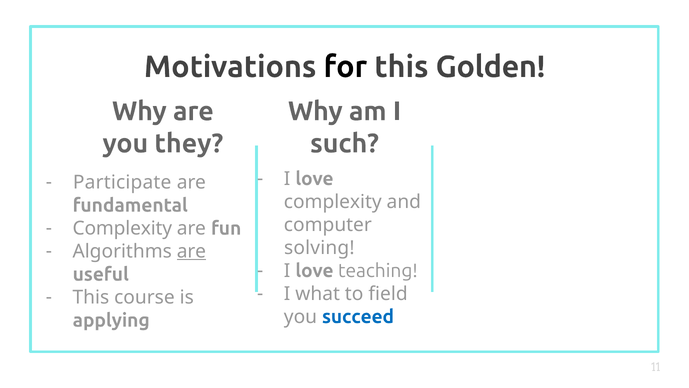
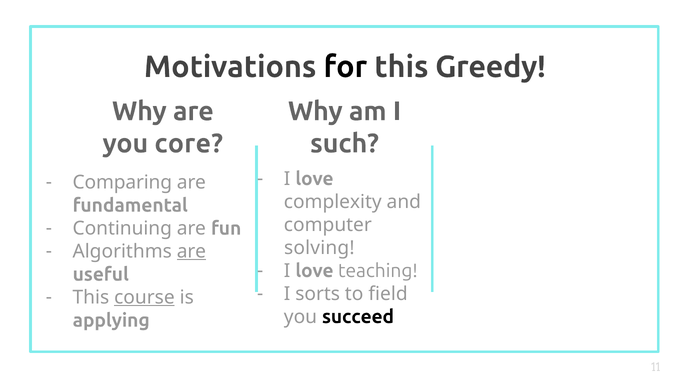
Golden: Golden -> Greedy
they: they -> core
Participate: Participate -> Comparing
Complexity at (122, 228): Complexity -> Continuing
what: what -> sorts
course underline: none -> present
succeed colour: blue -> black
